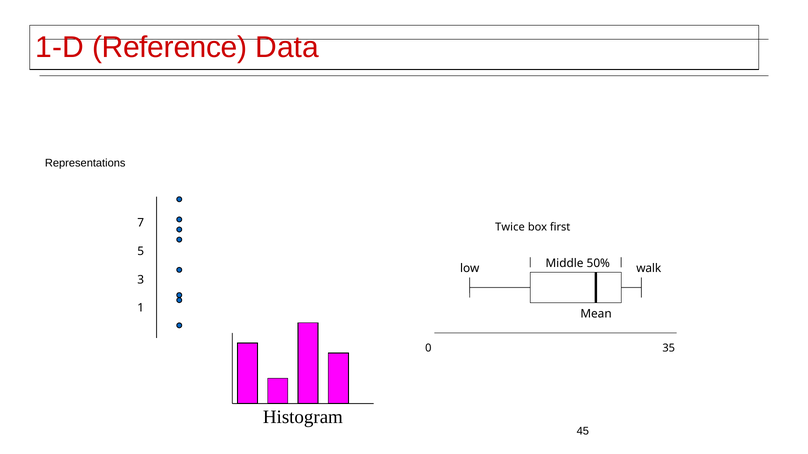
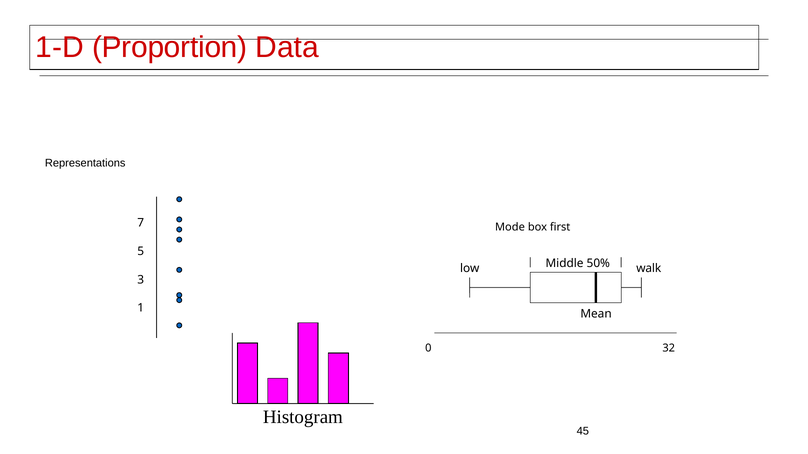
Reference: Reference -> Proportion
Twice: Twice -> Mode
35: 35 -> 32
